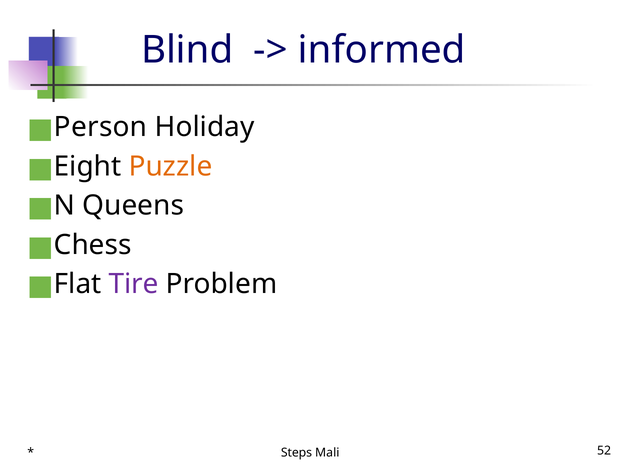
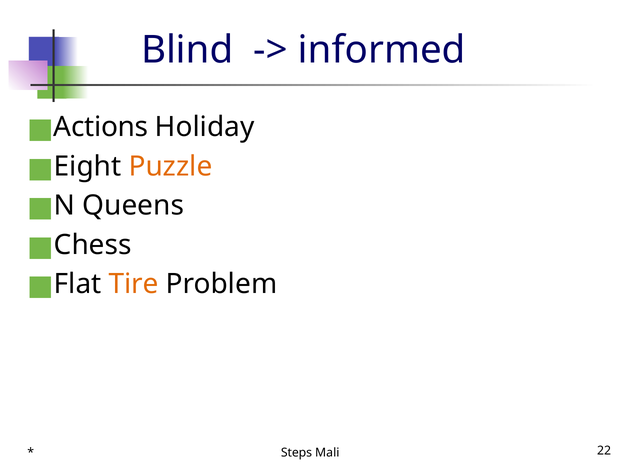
Person: Person -> Actions
Tire colour: purple -> orange
52: 52 -> 22
